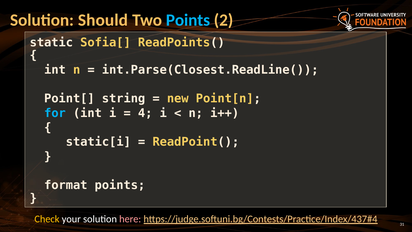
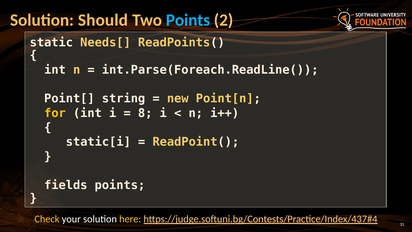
Sofia[: Sofia[ -> Needs[
int.Parse(Closest.ReadLine(: int.Parse(Closest.ReadLine( -> int.Parse(Foreach.ReadLine(
for colour: light blue -> yellow
4: 4 -> 8
format: format -> fields
here colour: pink -> yellow
